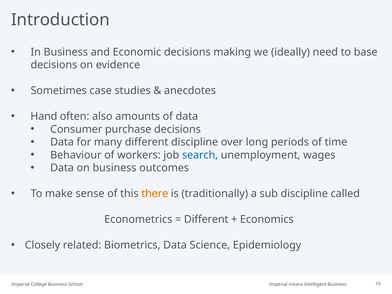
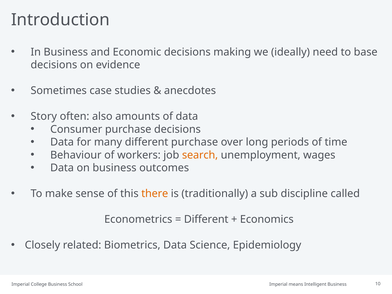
Hand: Hand -> Story
different discipline: discipline -> purchase
search colour: blue -> orange
